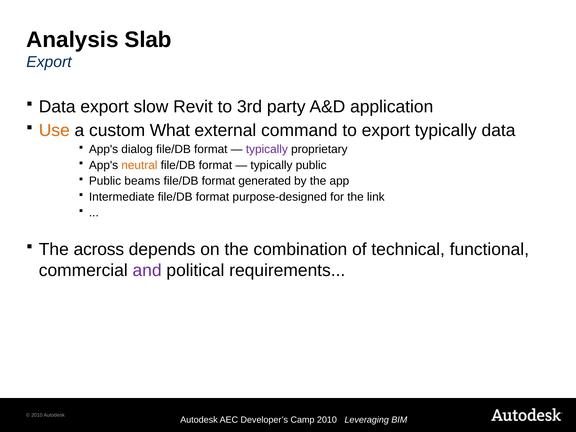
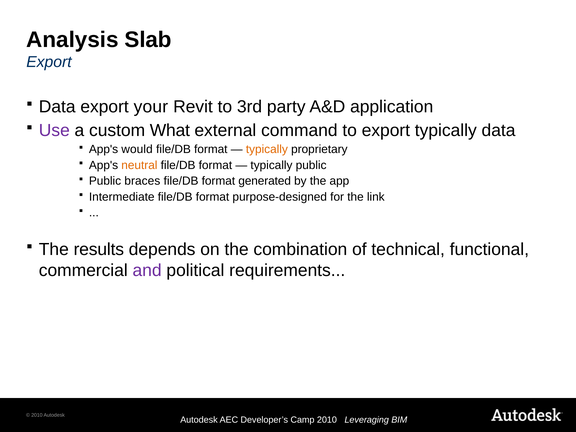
slow: slow -> your
Use colour: orange -> purple
dialog: dialog -> would
typically at (267, 149) colour: purple -> orange
beams: beams -> braces
across: across -> results
